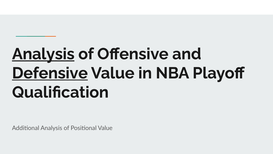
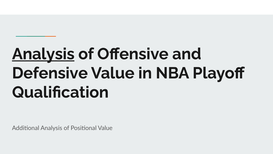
Defensive underline: present -> none
